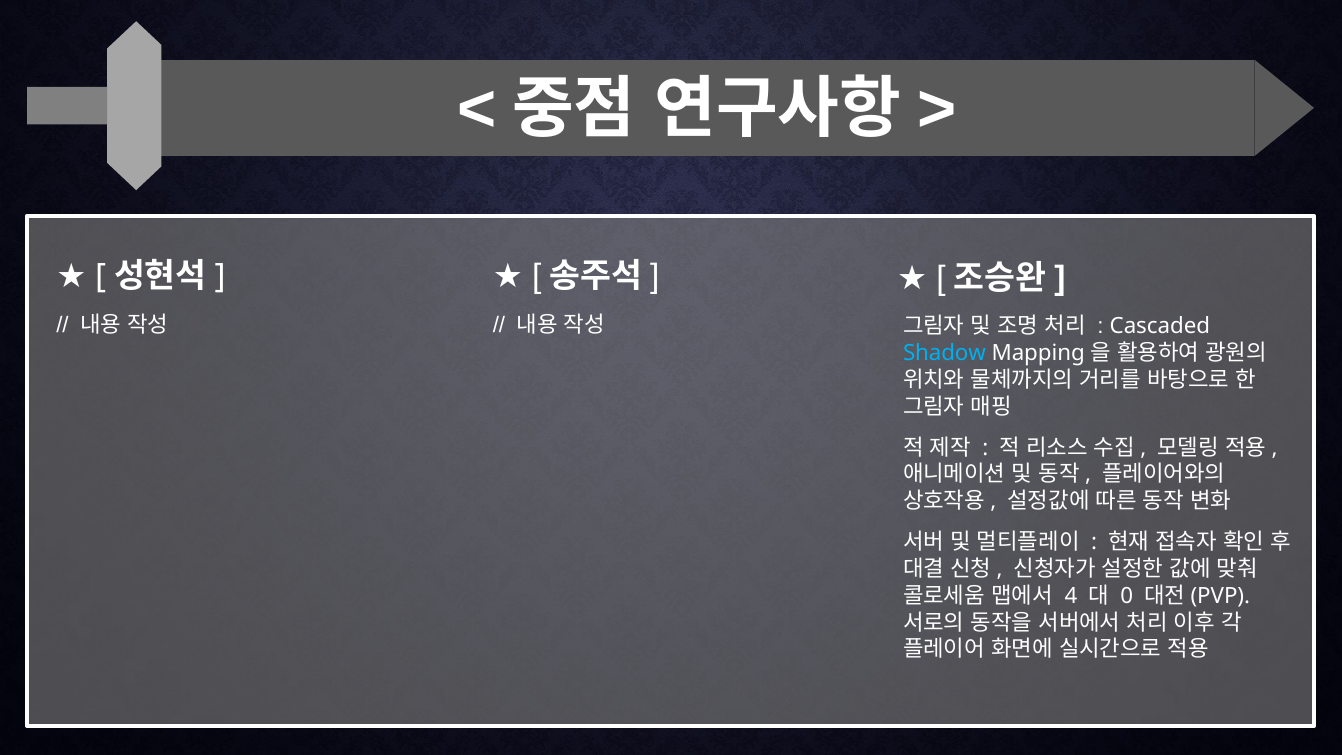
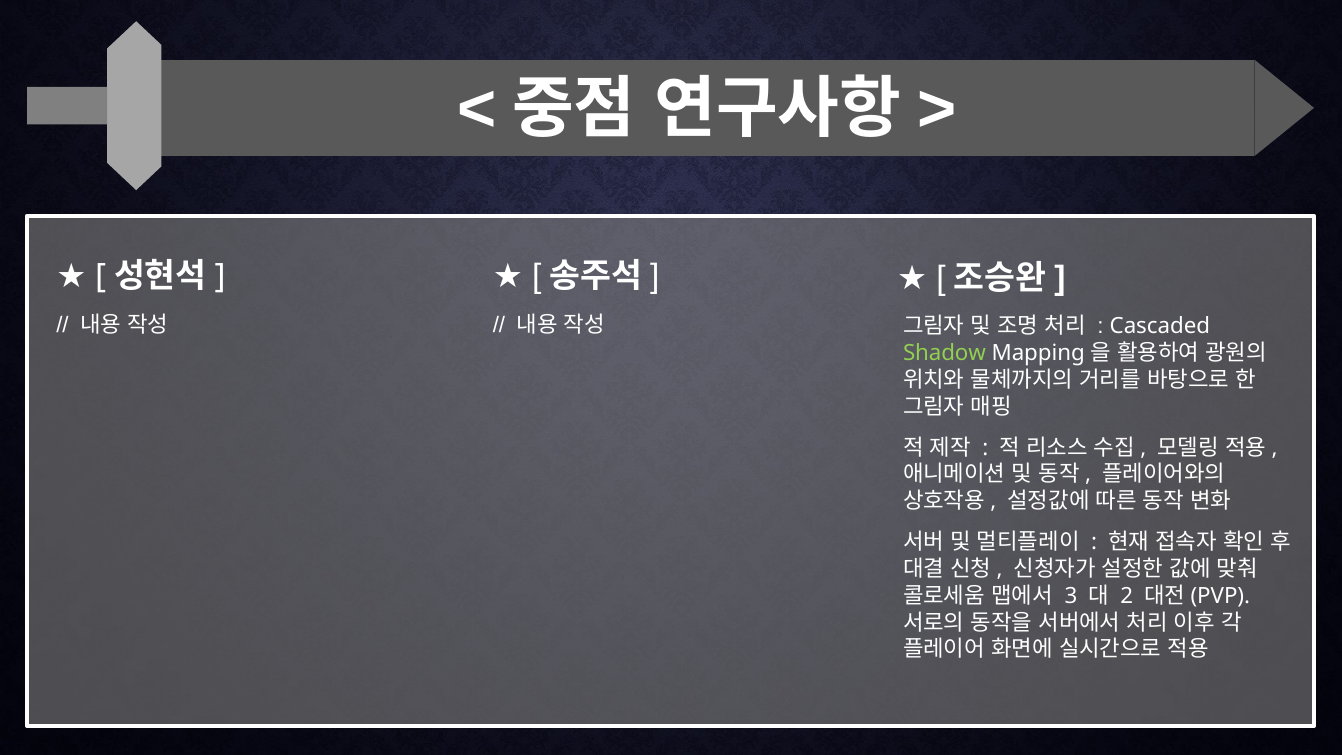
Shadow colour: light blue -> light green
4: 4 -> 3
0: 0 -> 2
